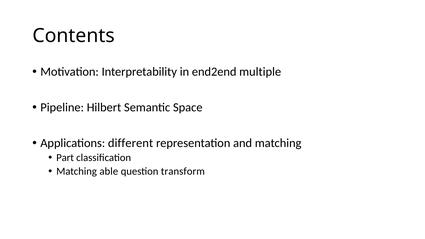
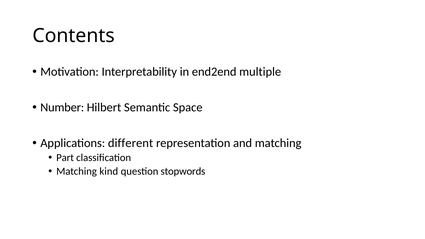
Pipeline: Pipeline -> Number
able: able -> kind
transform: transform -> stopwords
